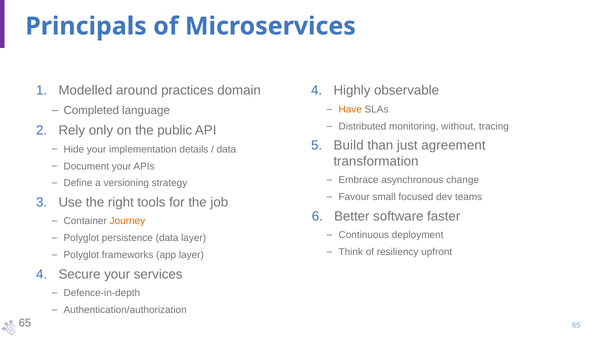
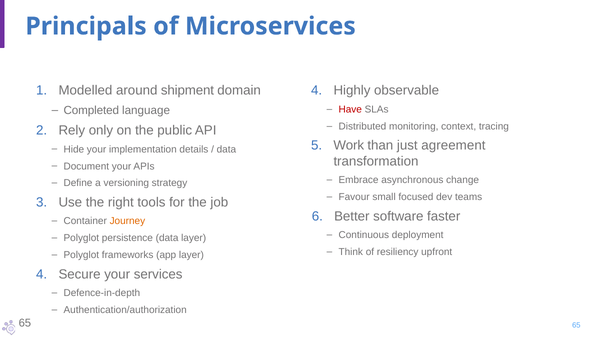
practices: practices -> shipment
Have colour: orange -> red
without: without -> context
Build: Build -> Work
